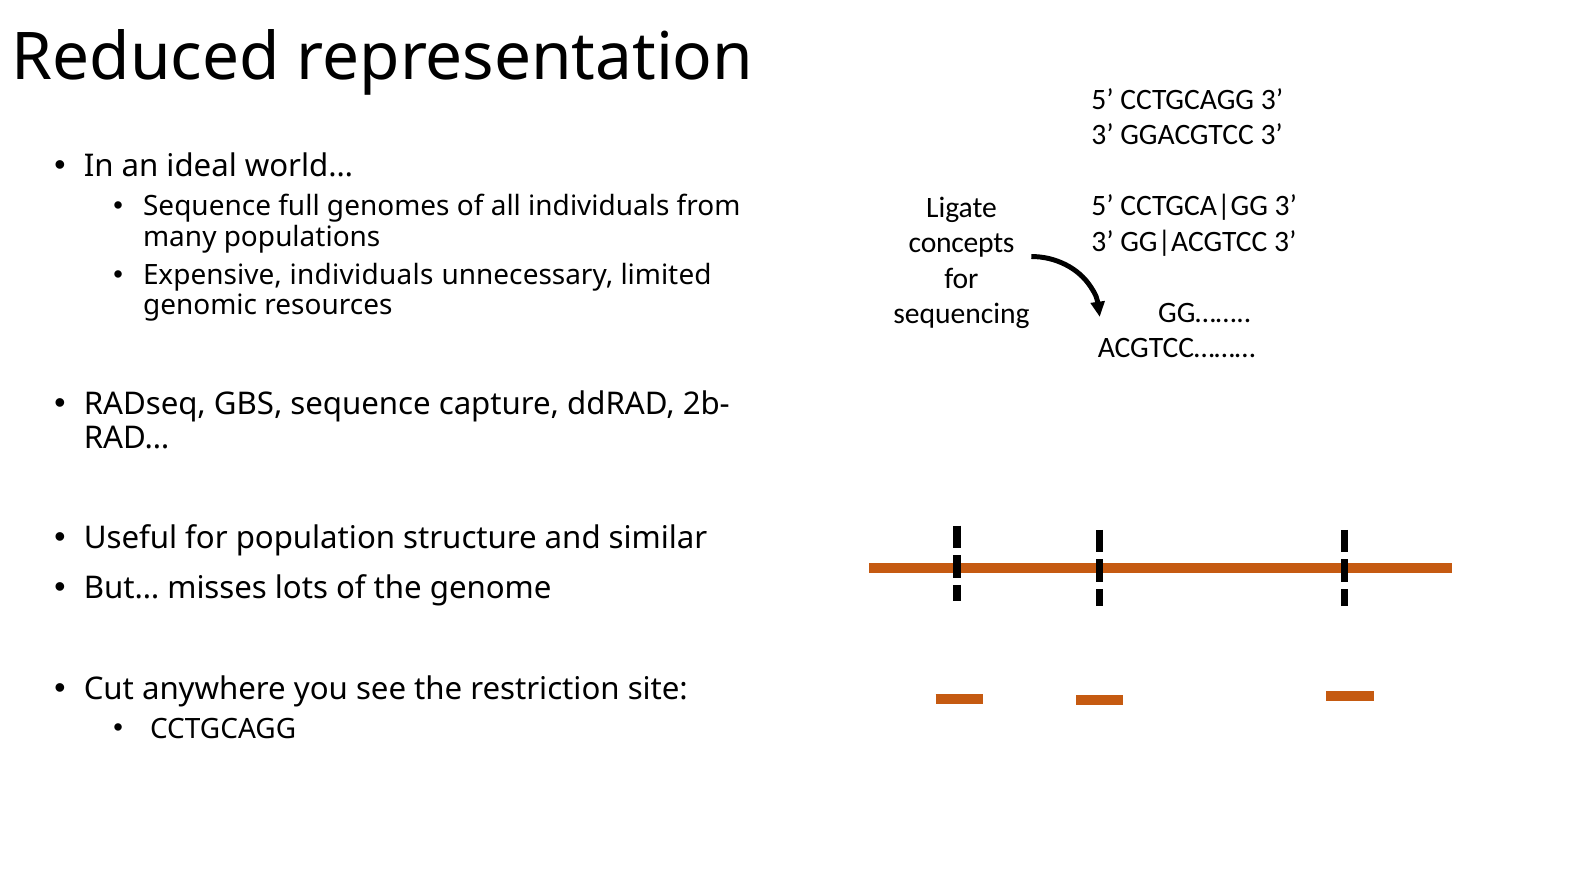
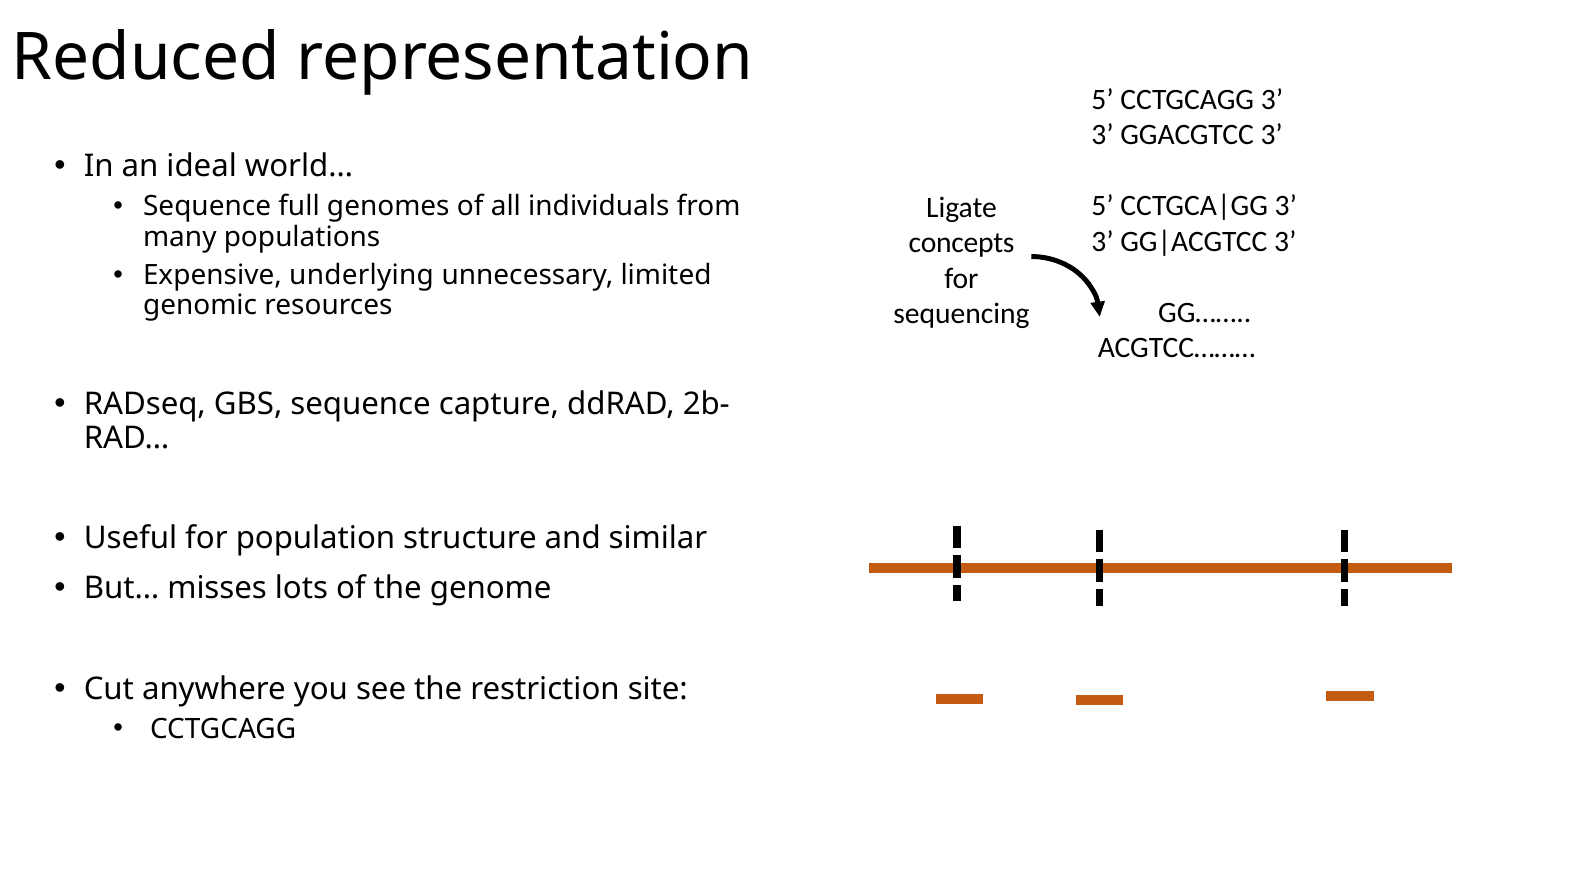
Expensive individuals: individuals -> underlying
